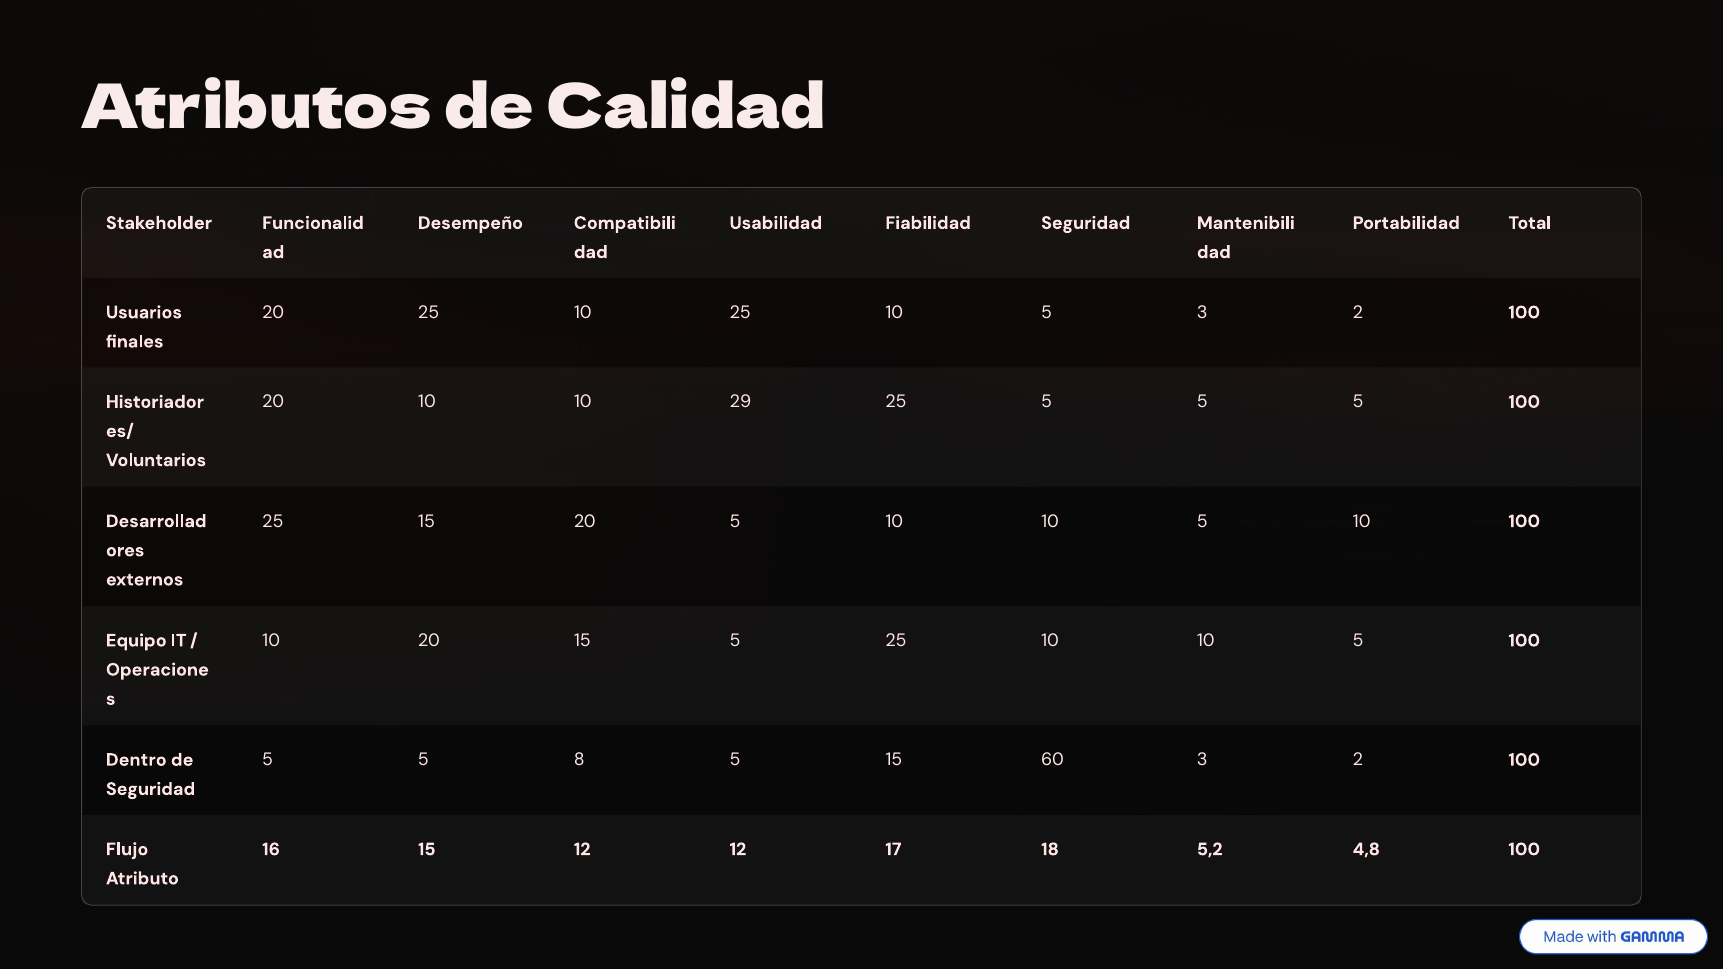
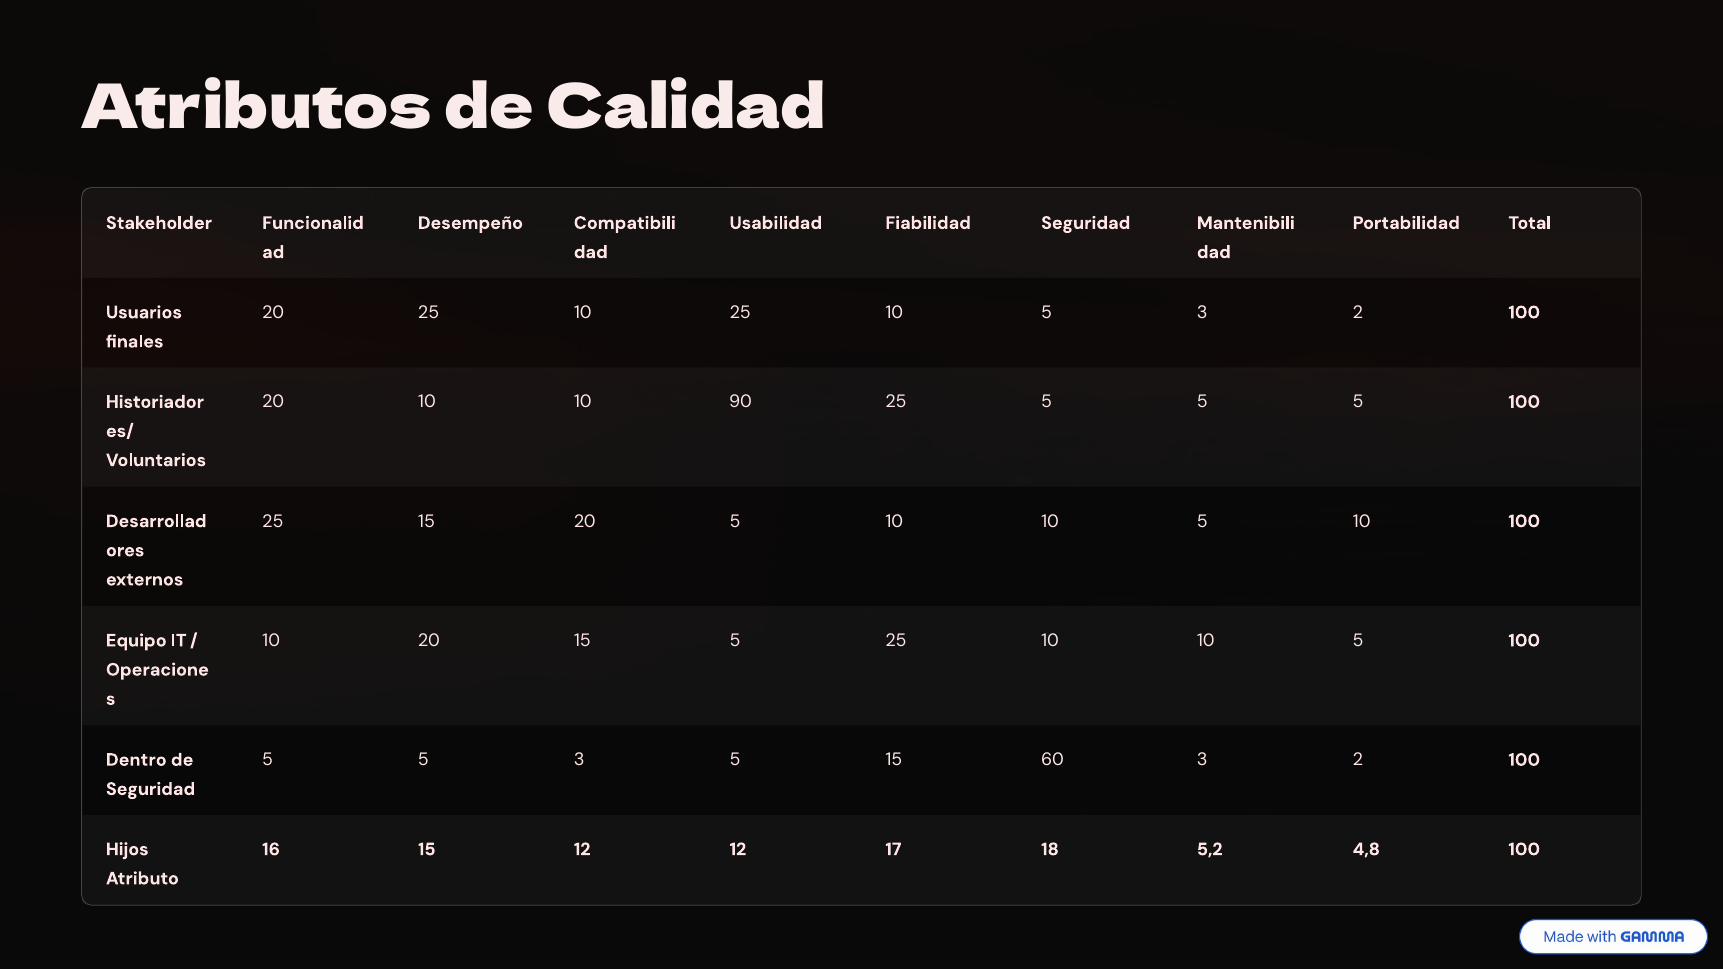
29: 29 -> 90
5 5 8: 8 -> 3
Flujo: Flujo -> Hijos
